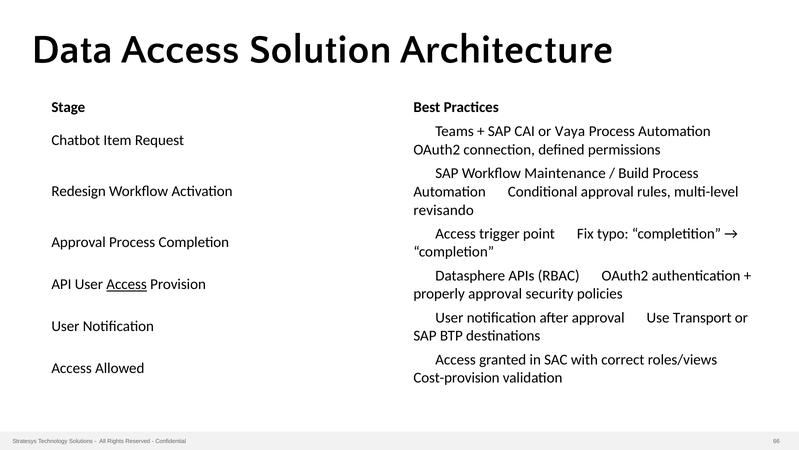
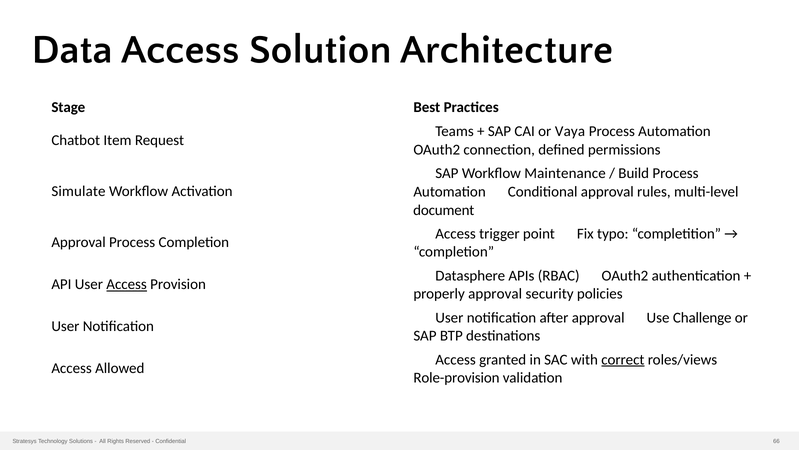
Redesign: Redesign -> Simulate
revisando: revisando -> document
Transport: Transport -> Challenge
correct underline: none -> present
Cost-provision: Cost-provision -> Role-provision
